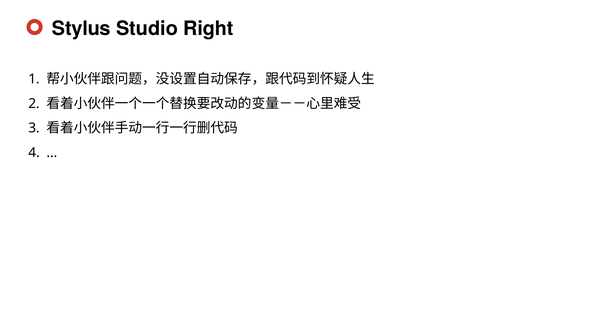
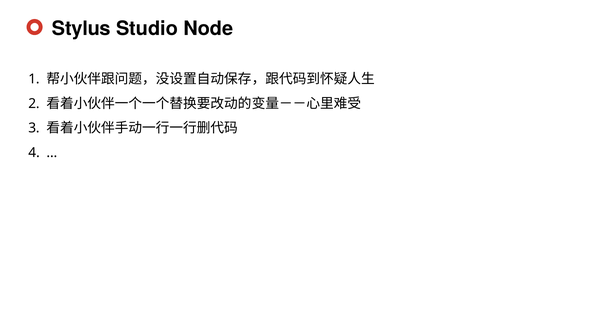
Right: Right -> Node
